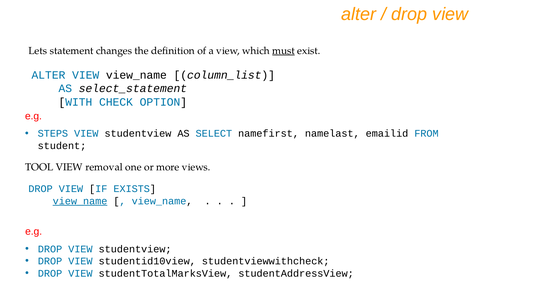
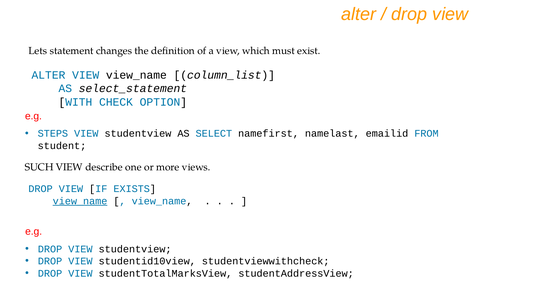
must underline: present -> none
TOOL: TOOL -> SUCH
removal: removal -> describe
